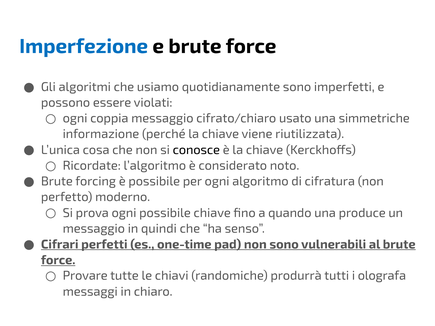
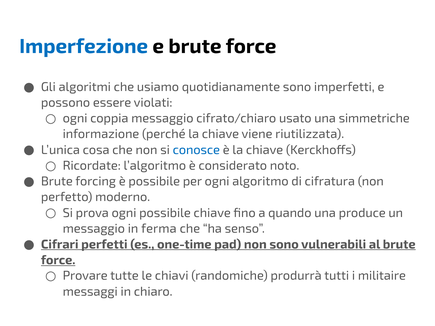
conosce colour: black -> blue
quindi: quindi -> ferma
olografa: olografa -> militaire
